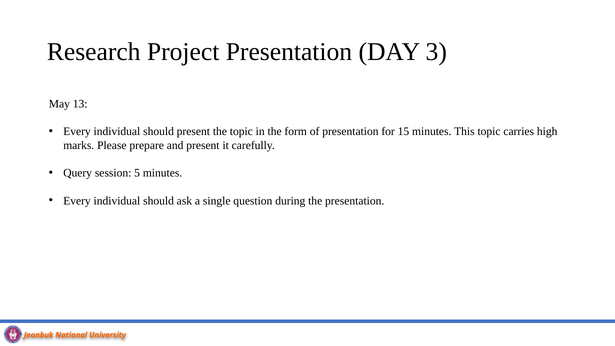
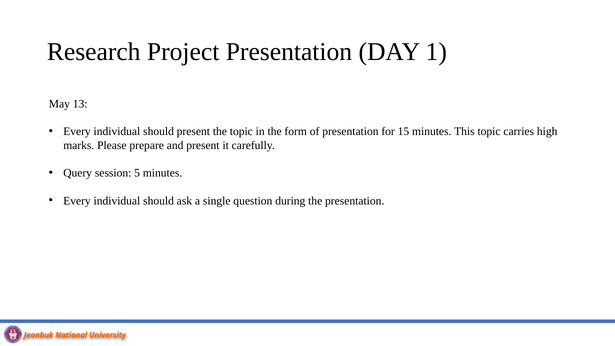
3: 3 -> 1
